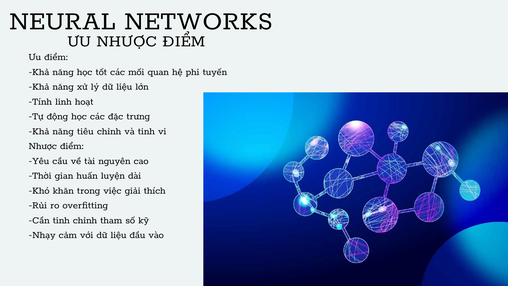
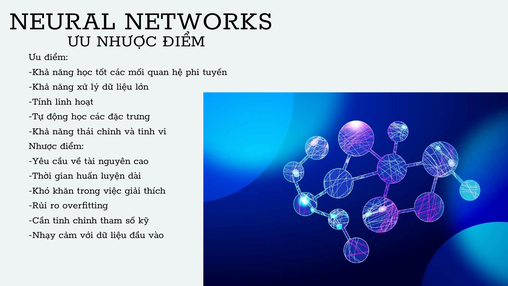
tiêu: tiêu -> thái
